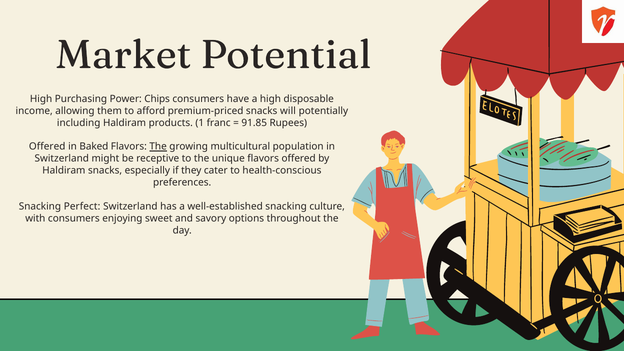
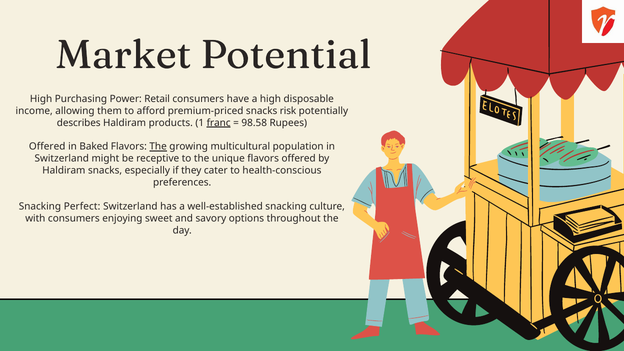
Chips: Chips -> Retail
will: will -> risk
including: including -> describes
franc underline: none -> present
91.85: 91.85 -> 98.58
